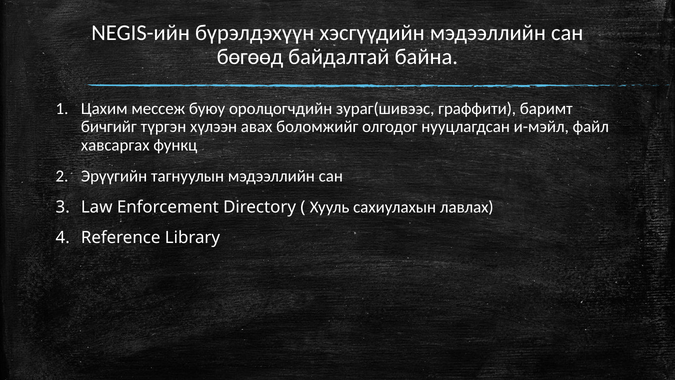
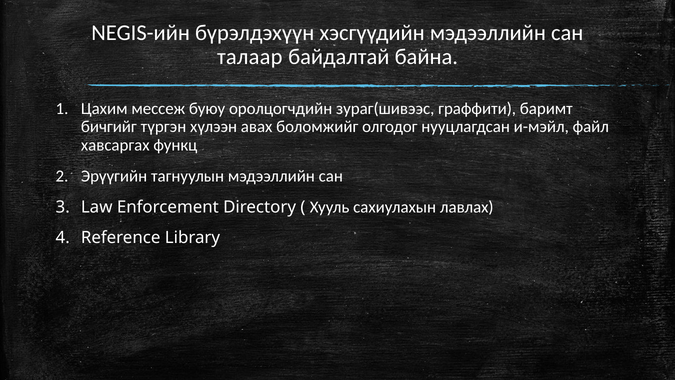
бөгөөд: бөгөөд -> талаар
